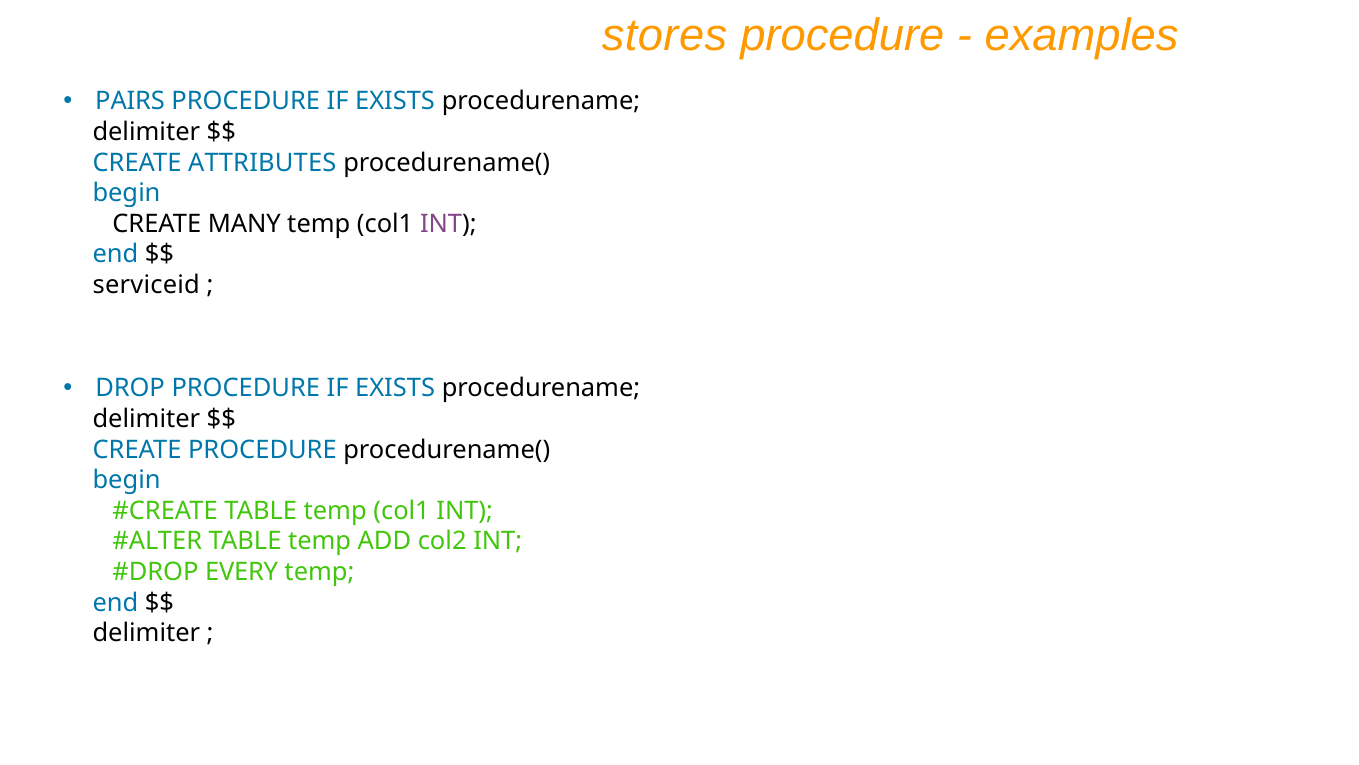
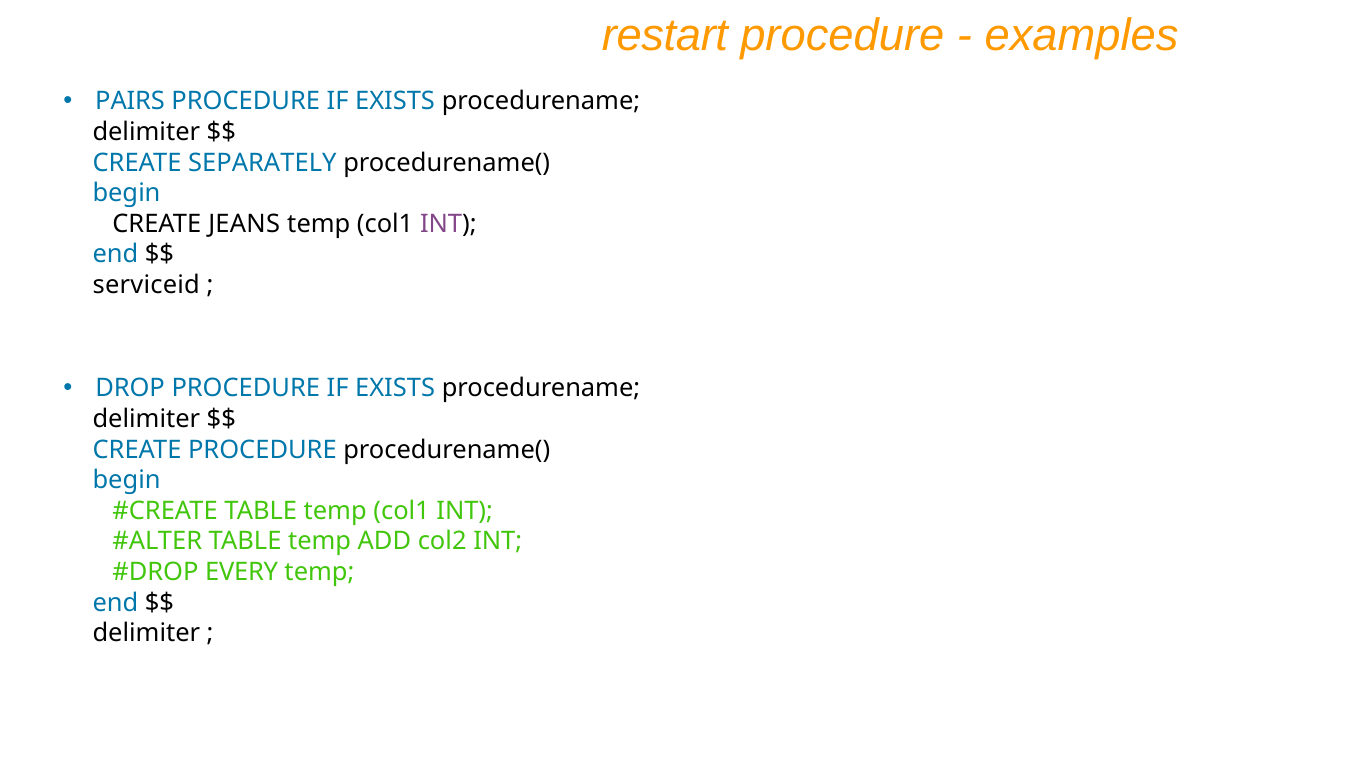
stores: stores -> restart
ATTRIBUTES: ATTRIBUTES -> SEPARATELY
MANY: MANY -> JEANS
